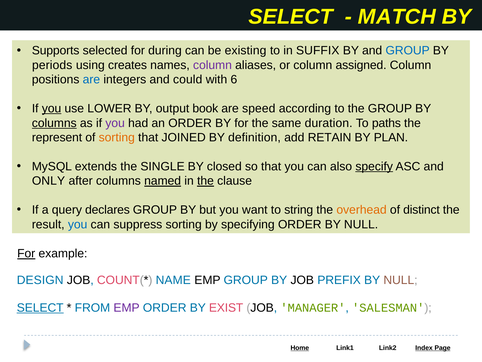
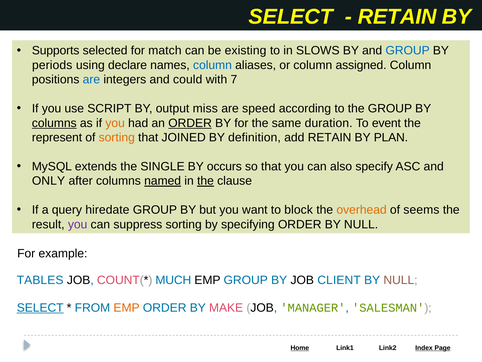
MATCH at (397, 17): MATCH -> RETAIN
during: during -> match
SUFFIX: SUFFIX -> SLOWS
creates: creates -> declare
column at (212, 65) colour: purple -> blue
6: 6 -> 7
you at (52, 108) underline: present -> none
LOWER: LOWER -> SCRIPT
book: book -> miss
you at (115, 123) colour: purple -> orange
ORDER at (190, 123) underline: none -> present
paths: paths -> event
closed: closed -> occurs
specify underline: present -> none
declares: declares -> hiredate
string: string -> block
distinct: distinct -> seems
you at (78, 224) colour: blue -> purple
For at (26, 253) underline: present -> none
DESIGN: DESIGN -> TABLES
NAME: NAME -> MUCH
PREFIX: PREFIX -> CLIENT
EMP at (127, 307) colour: purple -> orange
EXIST: EXIST -> MAKE
